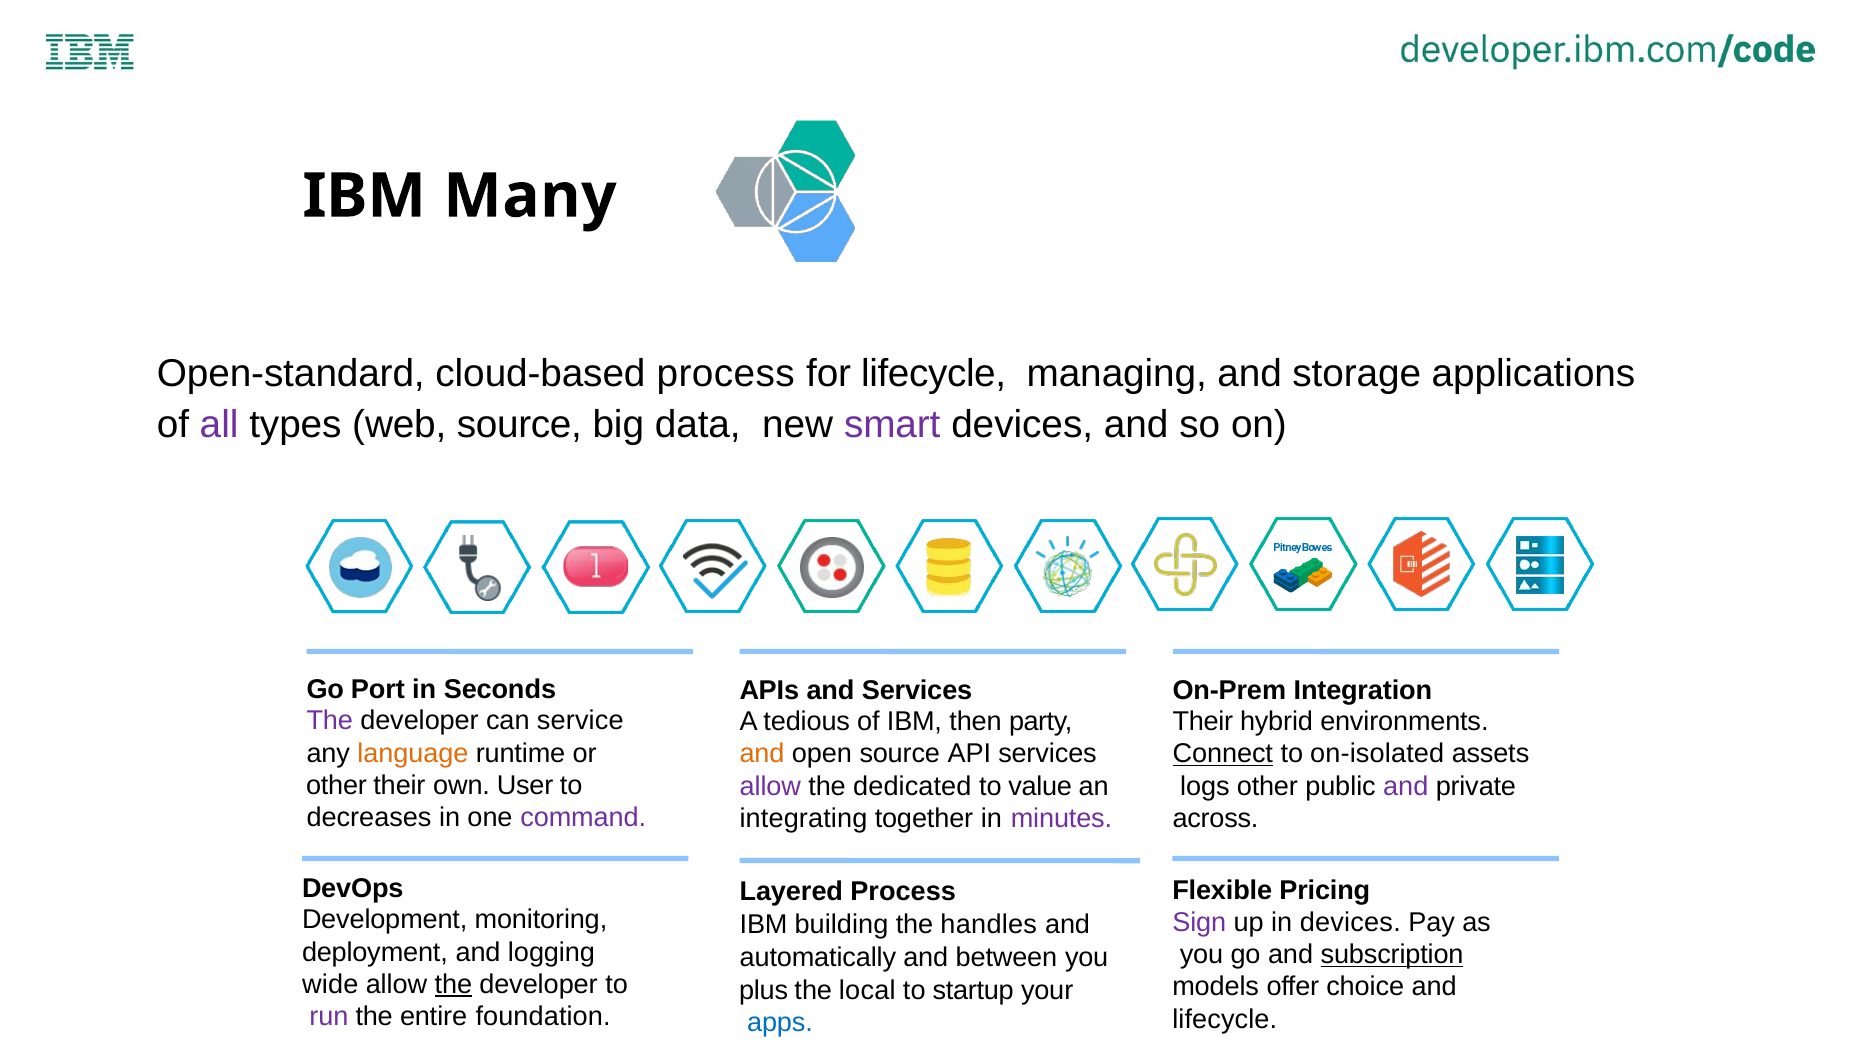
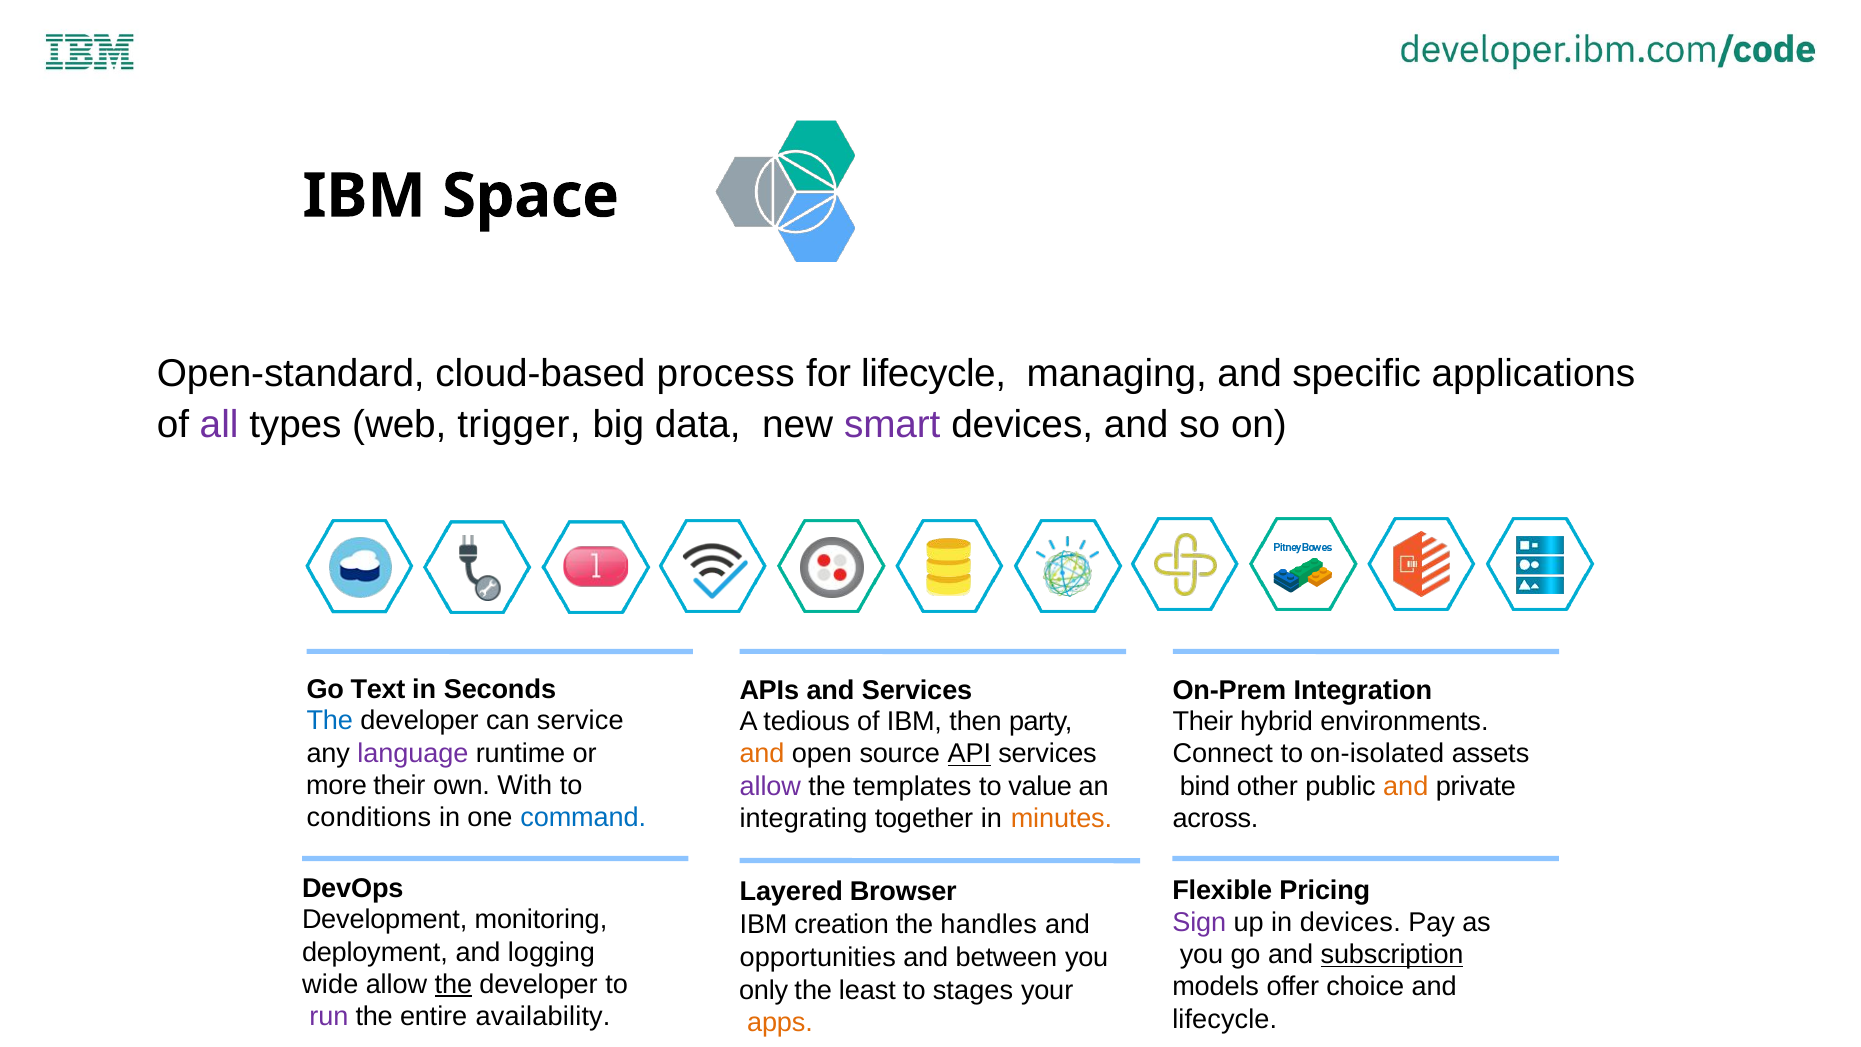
Many: Many -> Space
storage: storage -> specific
web source: source -> trigger
Port: Port -> Text
The at (330, 721) colour: purple -> blue
language colour: orange -> purple
API underline: none -> present
Connect underline: present -> none
other at (337, 785): other -> more
User: User -> With
dedicated: dedicated -> templates
logs: logs -> bind
and at (1406, 786) colour: purple -> orange
decreases: decreases -> conditions
command colour: purple -> blue
minutes colour: purple -> orange
Layered Process: Process -> Browser
building: building -> creation
automatically: automatically -> opportunities
plus: plus -> only
local: local -> least
startup: startup -> stages
foundation: foundation -> availability
apps colour: blue -> orange
